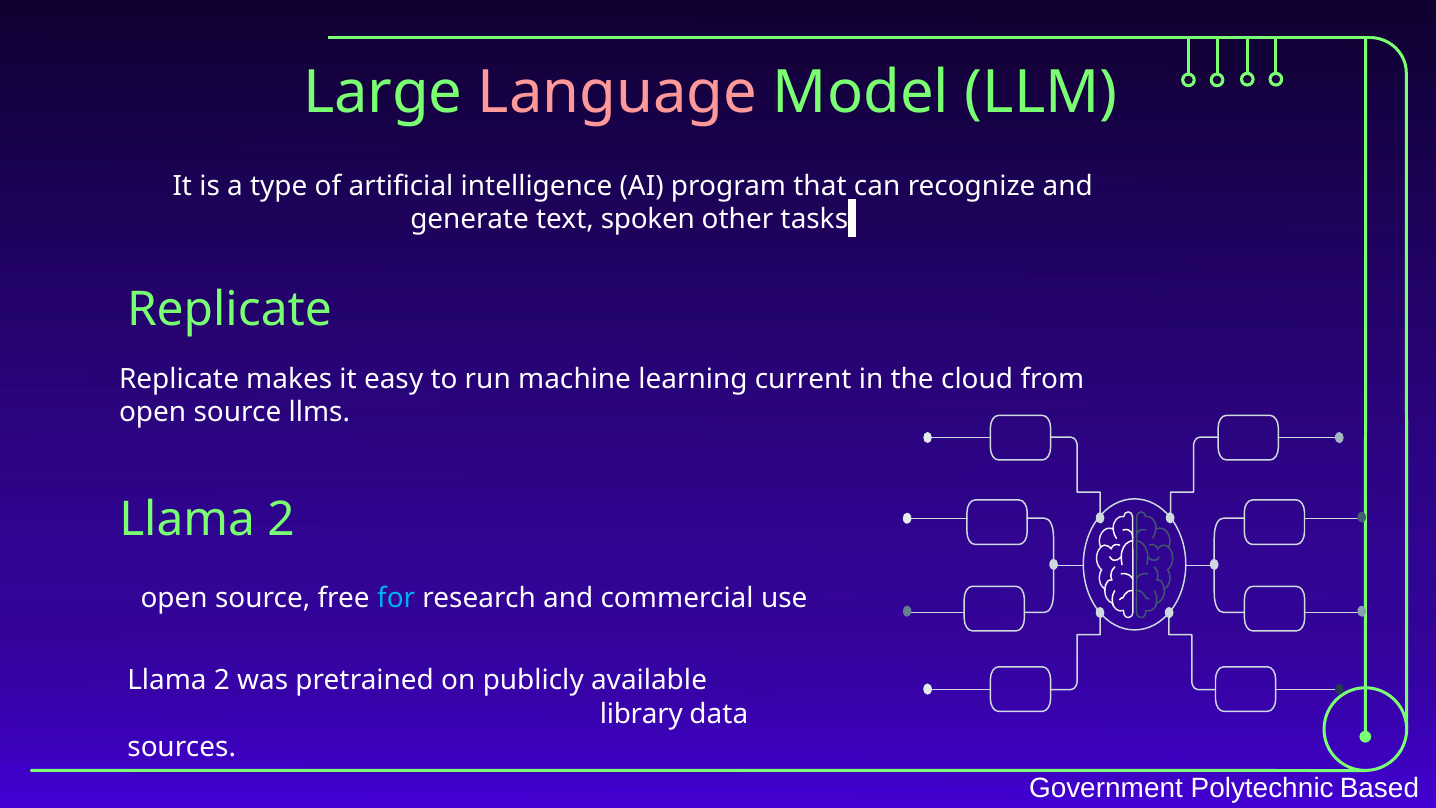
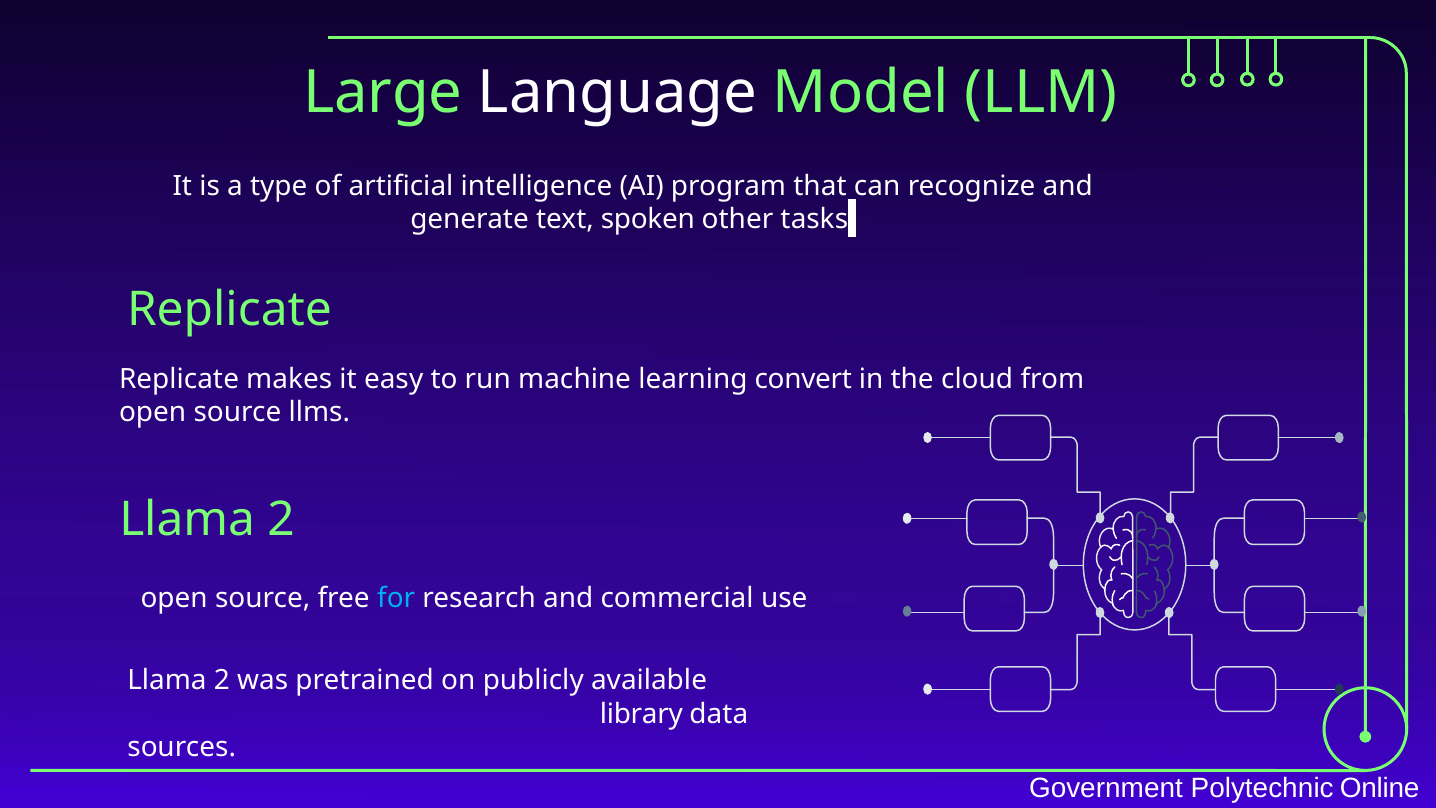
Language colour: pink -> white
current: current -> convert
Based: Based -> Online
